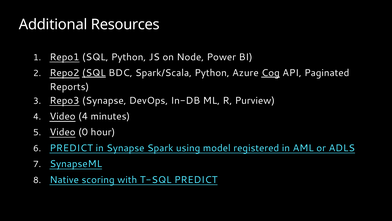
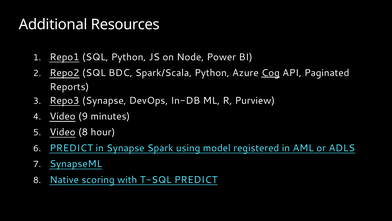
SQL at (94, 73) underline: present -> none
Video 4: 4 -> 9
Video 0: 0 -> 8
